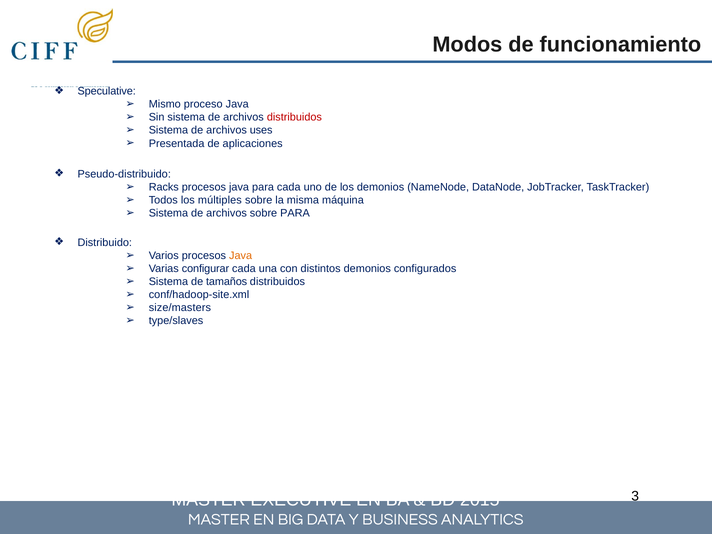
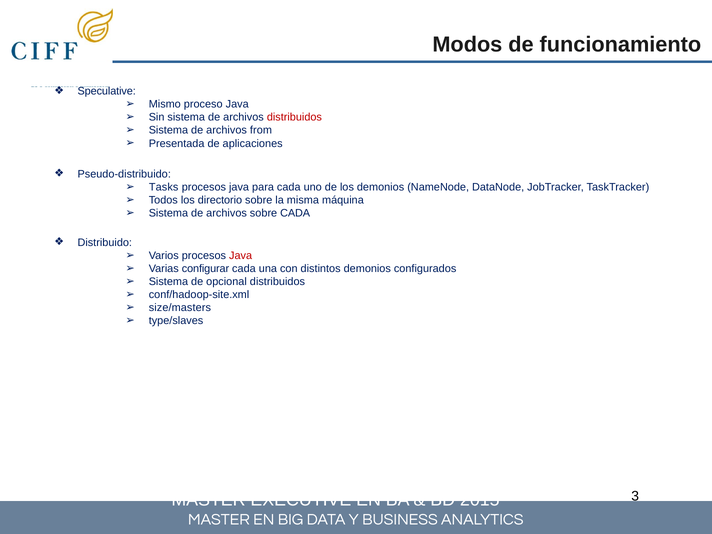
uses: uses -> from
Racks: Racks -> Tasks
múltiples: múltiples -> directorio
sobre PARA: PARA -> CADA
Java at (241, 256) colour: orange -> red
tamaños: tamaños -> opcional
